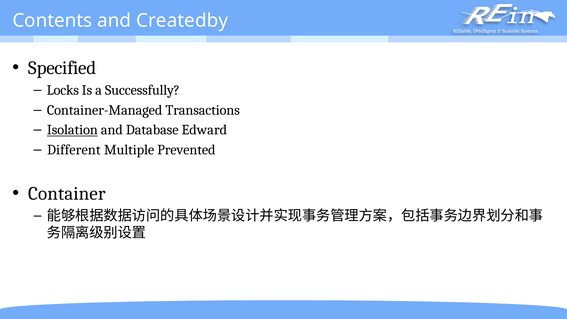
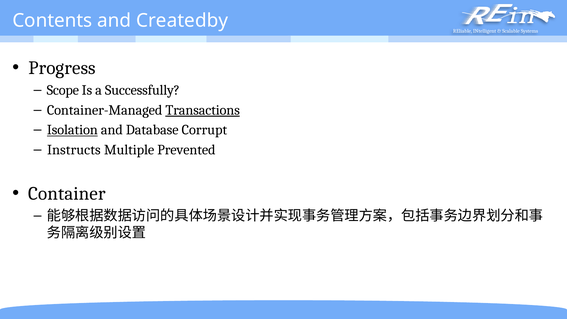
Specified: Specified -> Progress
Locks: Locks -> Scope
Transactions underline: none -> present
Edward: Edward -> Corrupt
Different: Different -> Instructs
